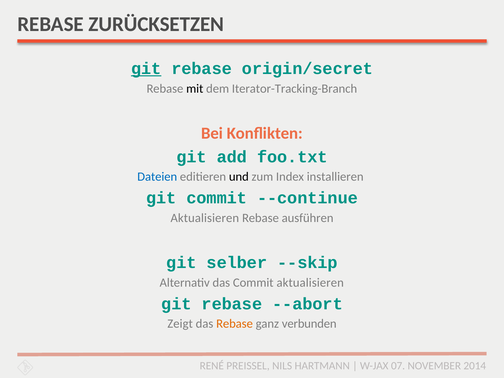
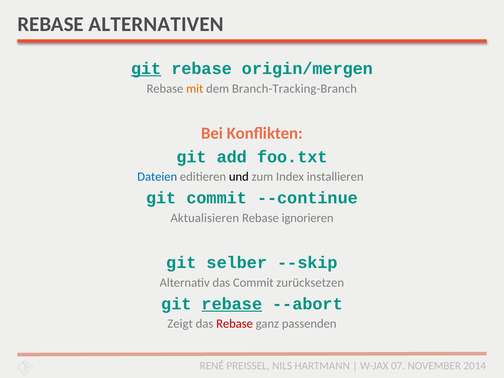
ZURÜCKSETZEN: ZURÜCKSETZEN -> ALTERNATIVEN
origin/secret: origin/secret -> origin/mergen
mit colour: black -> orange
Iterator-Tracking-Branch: Iterator-Tracking-Branch -> Branch-Tracking-Branch
ausführen: ausführen -> ignorieren
Commit aktualisieren: aktualisieren -> zurücksetzen
rebase at (232, 304) underline: none -> present
Rebase at (235, 324) colour: orange -> red
verbunden: verbunden -> passenden
